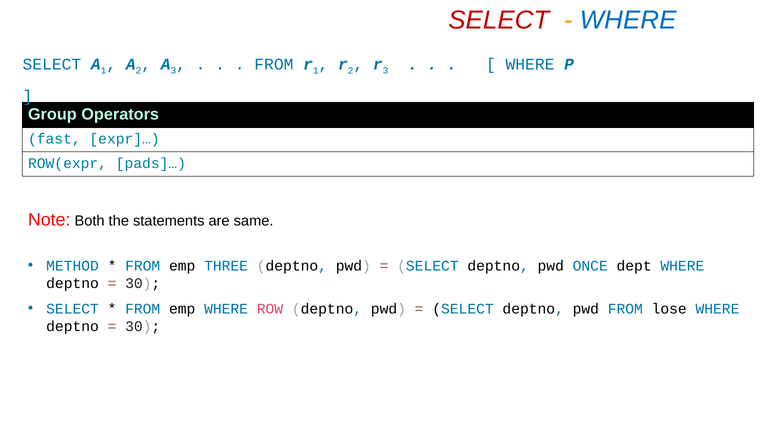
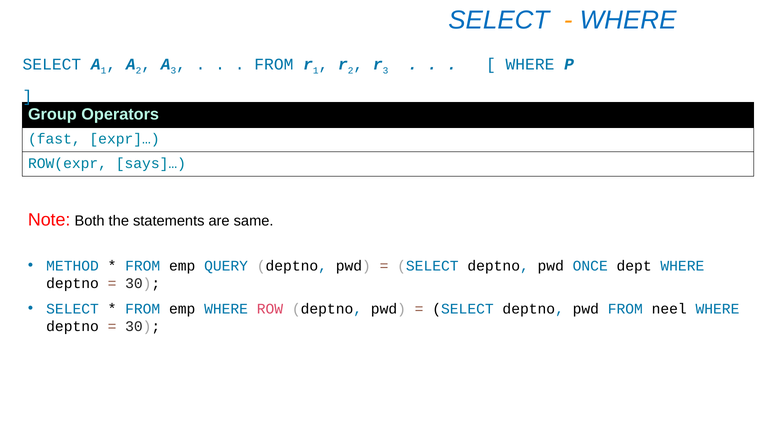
SELECT at (499, 20) colour: red -> blue
pads]…: pads]… -> says]…
THREE: THREE -> QUERY
lose: lose -> neel
